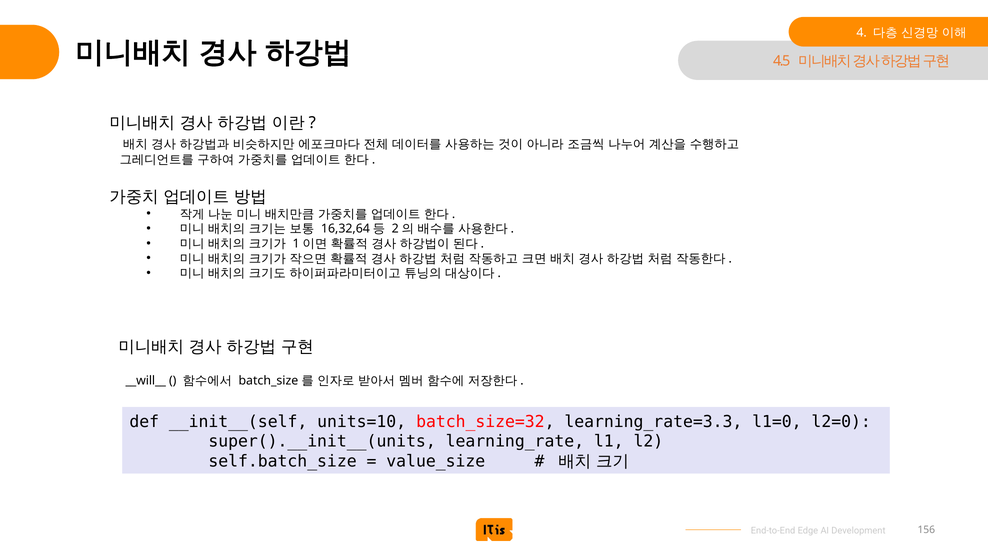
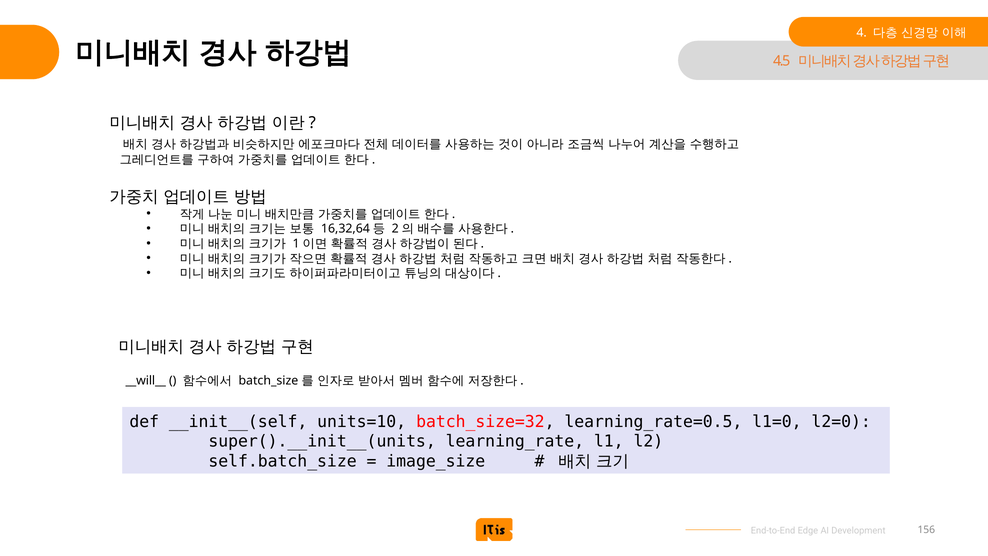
learning_rate=3.3: learning_rate=3.3 -> learning_rate=0.5
value_size: value_size -> image_size
